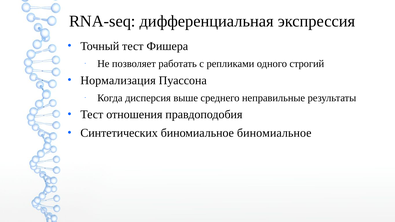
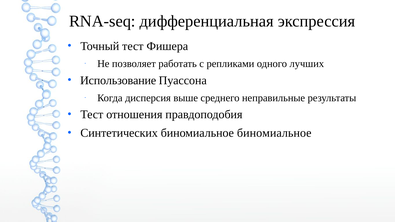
строгий: строгий -> лучших
Нормализация: Нормализация -> Использование
